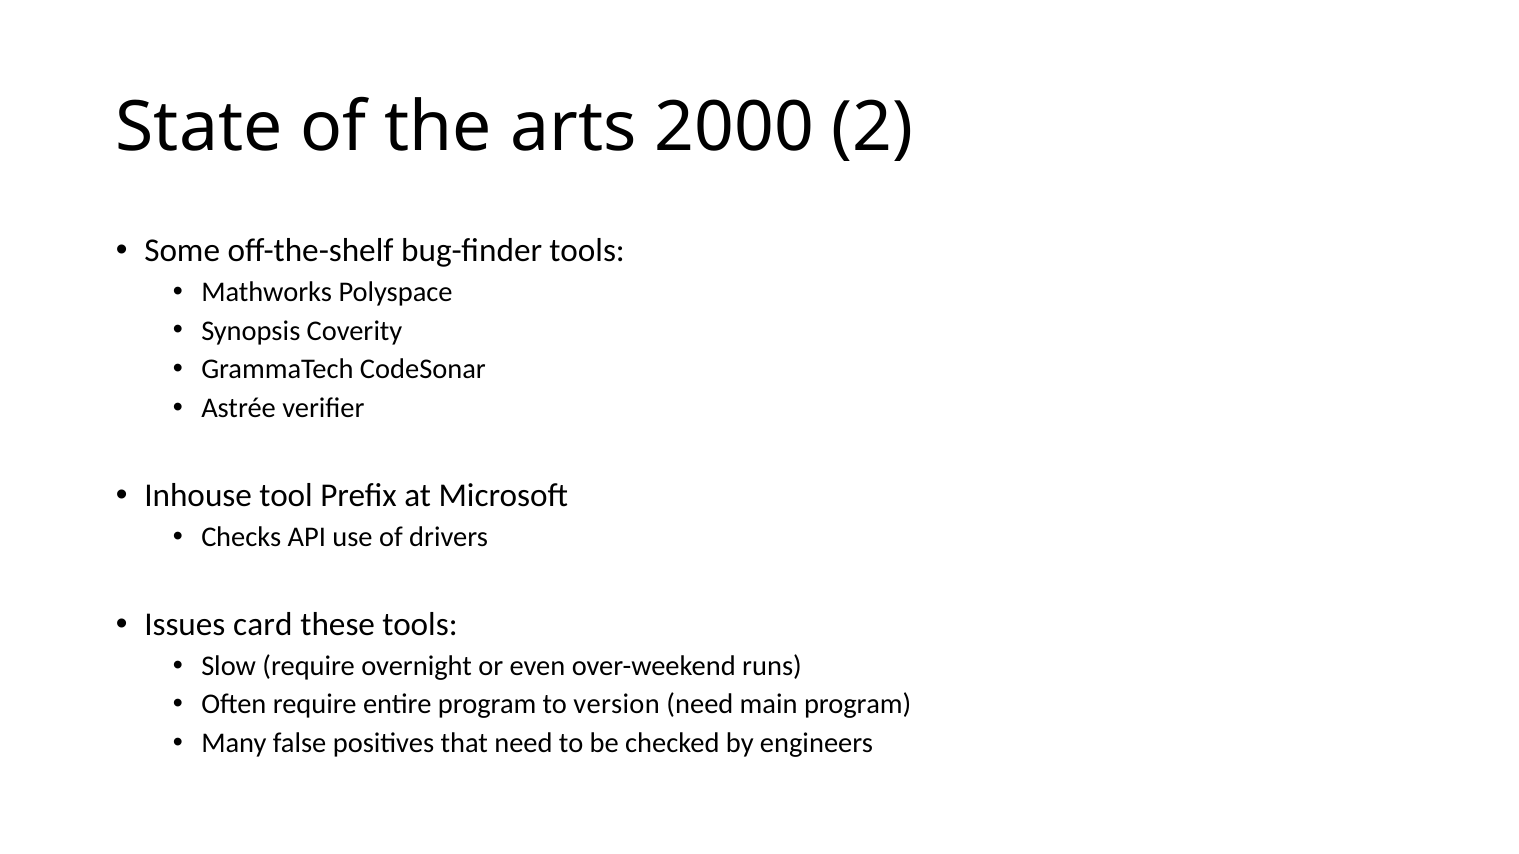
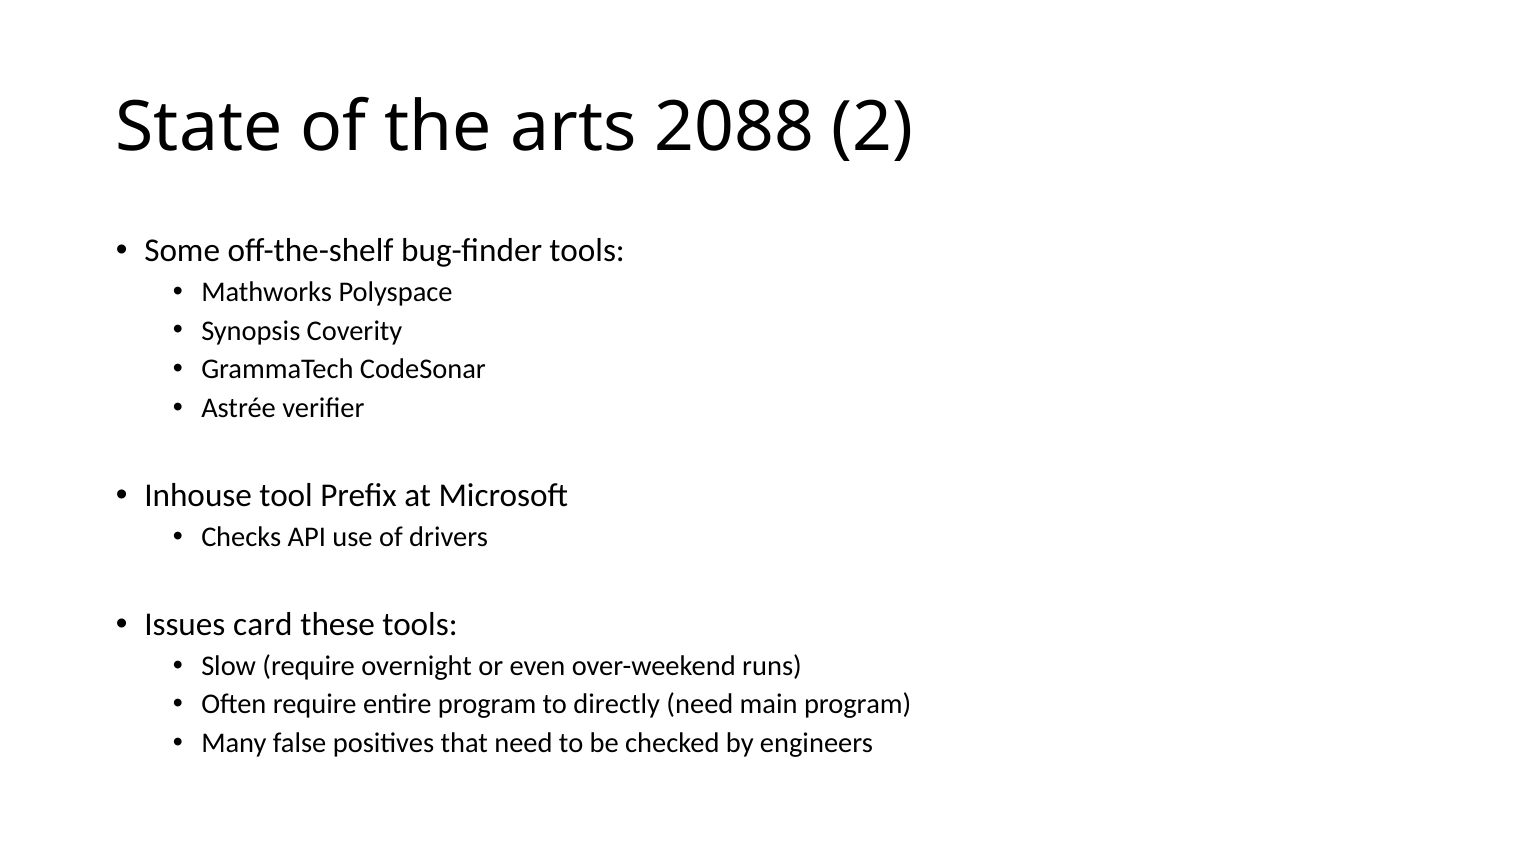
2000: 2000 -> 2088
version: version -> directly
